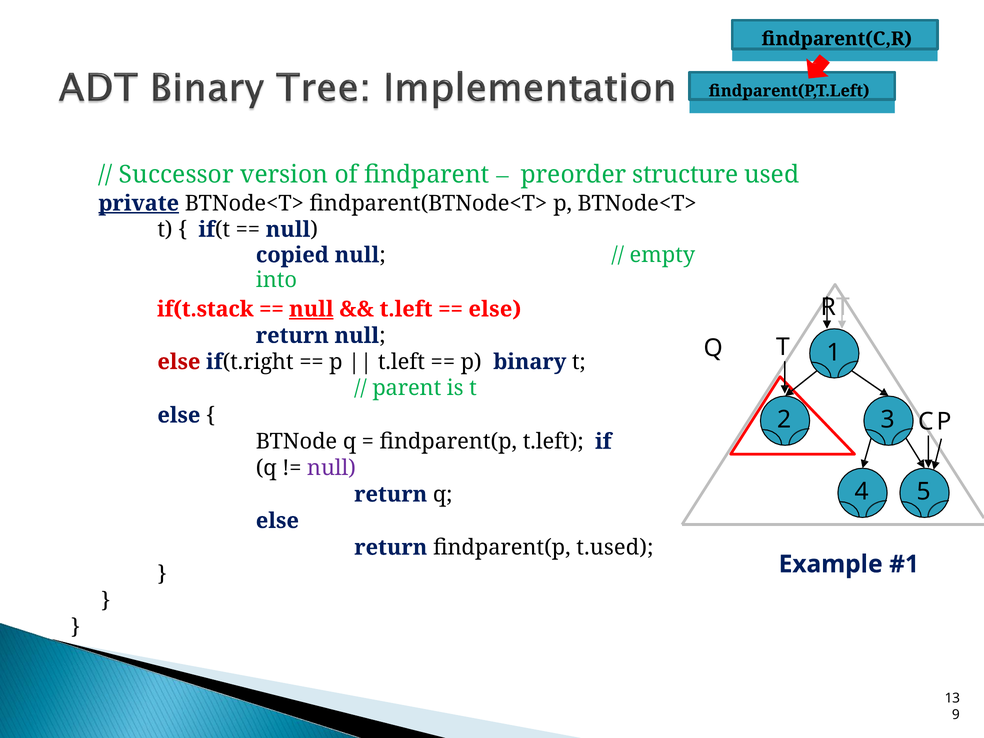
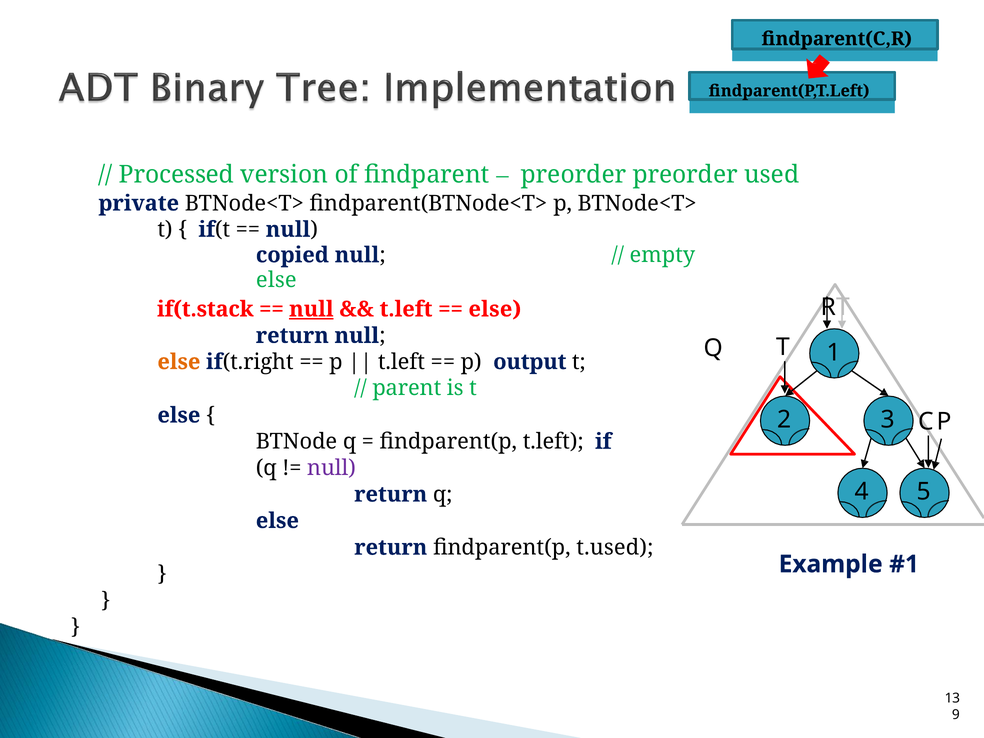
Successor: Successor -> Processed
preorder structure: structure -> preorder
private underline: present -> none
into at (276, 280): into -> else
else at (179, 362) colour: red -> orange
binary: binary -> output
